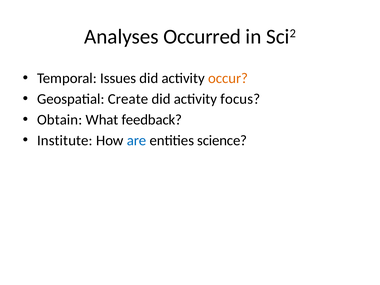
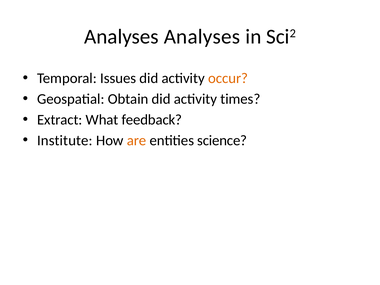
Analyses Occurred: Occurred -> Analyses
Create: Create -> Obtain
focus: focus -> times
Obtain: Obtain -> Extract
are colour: blue -> orange
